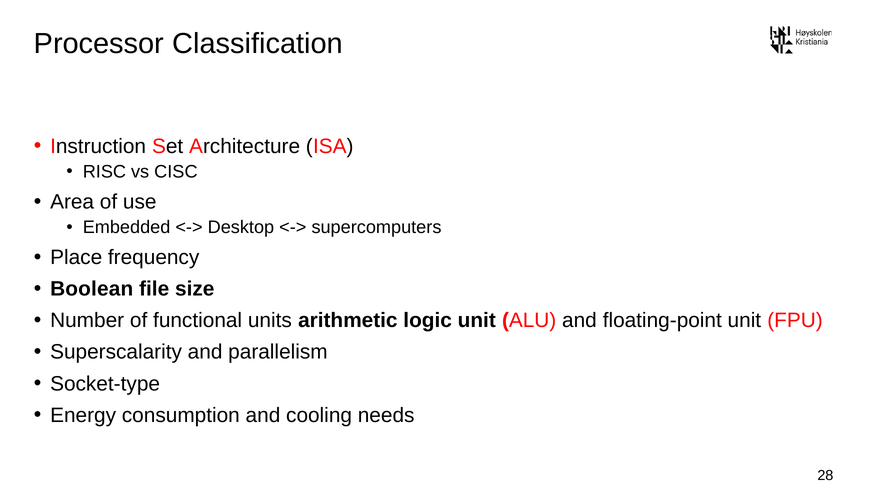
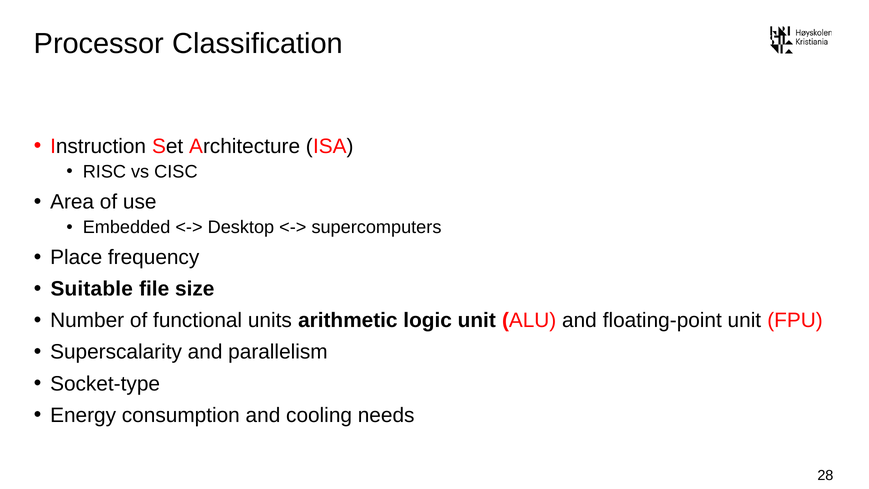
Boolean: Boolean -> Suitable
